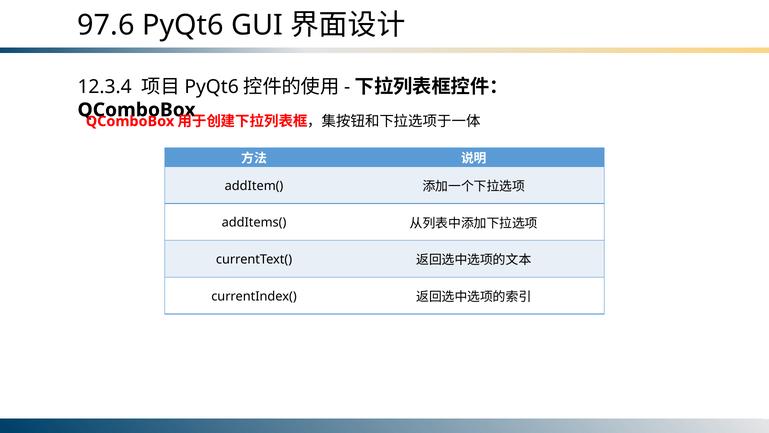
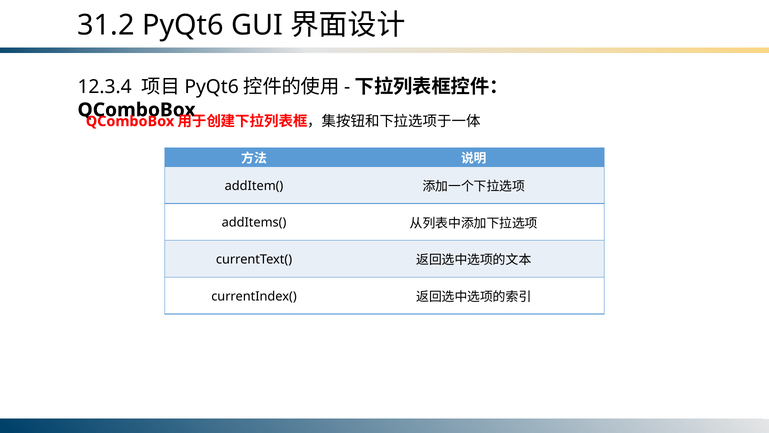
97.6: 97.6 -> 31.2
